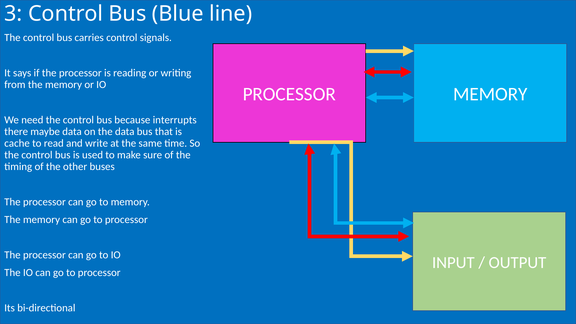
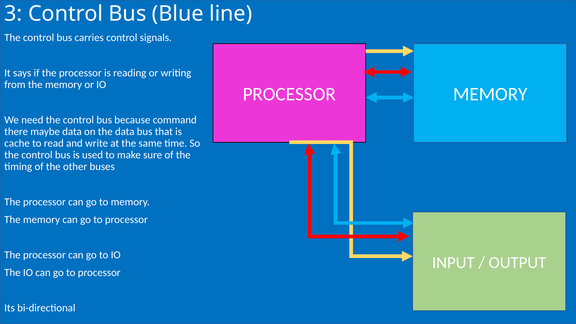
interrupts: interrupts -> command
